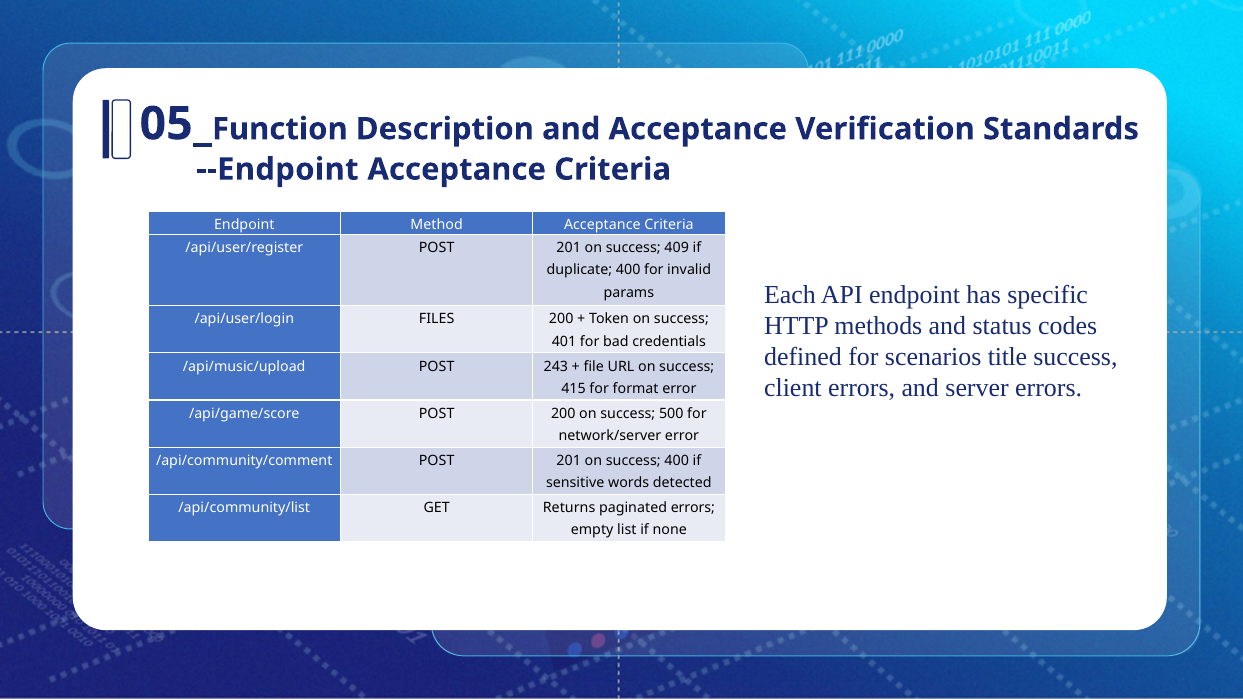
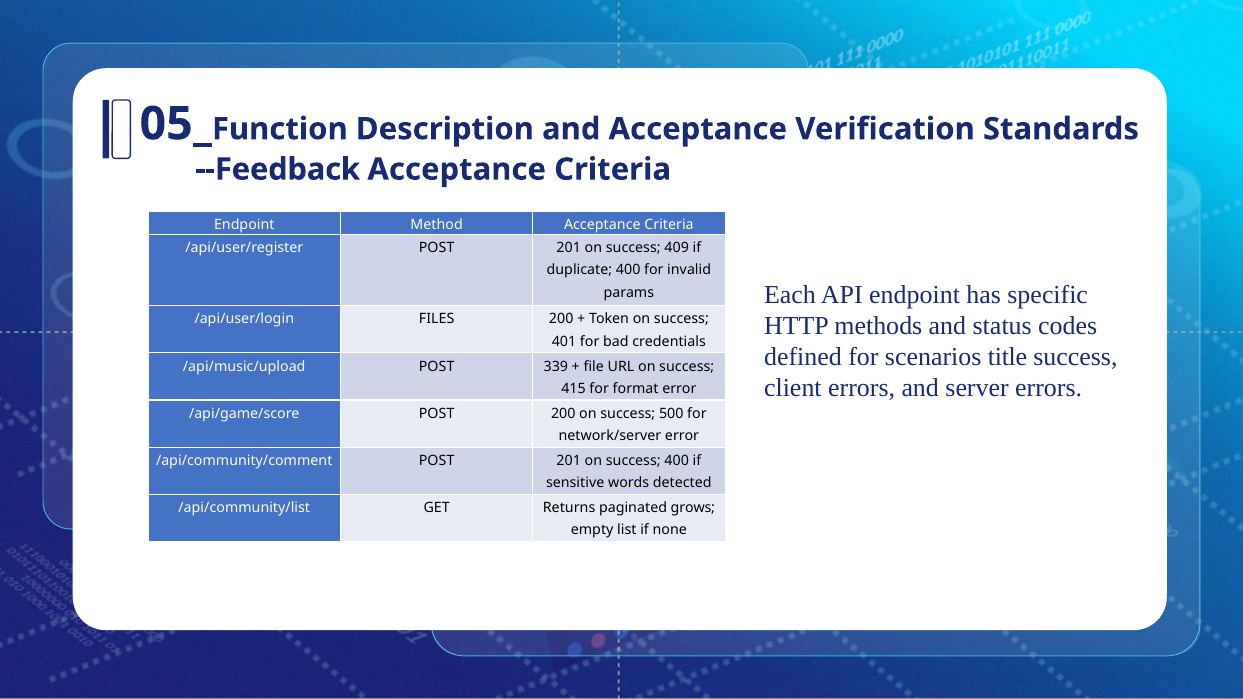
--Endpoint: --Endpoint -> --Feedback
243: 243 -> 339
paginated errors: errors -> grows
